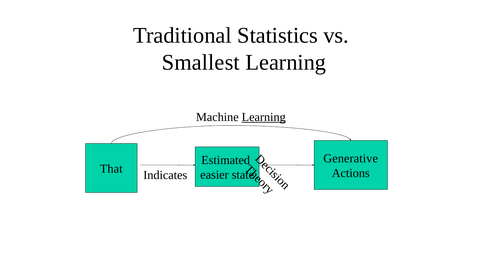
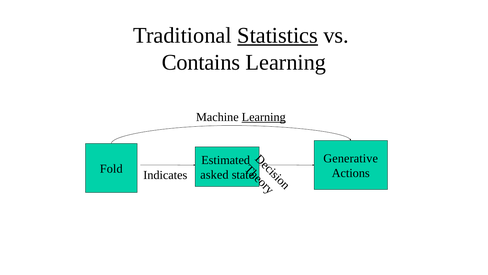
Statistics underline: none -> present
Smallest: Smallest -> Contains
That: That -> Fold
easier: easier -> asked
